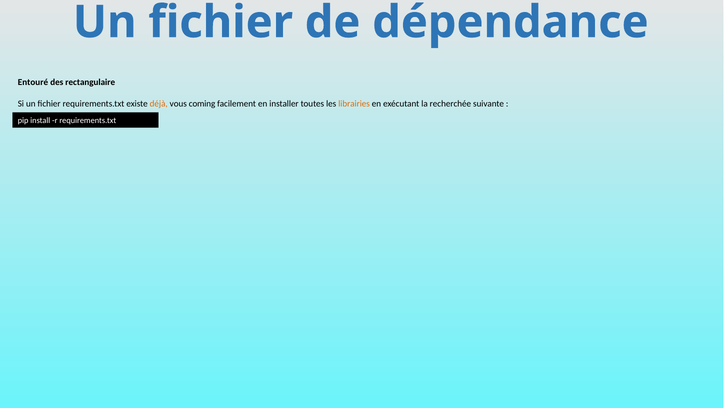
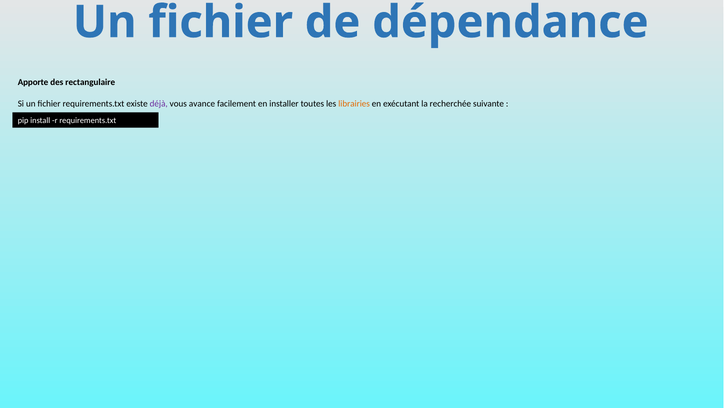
Entouré: Entouré -> Apporte
déjà colour: orange -> purple
coming: coming -> avance
